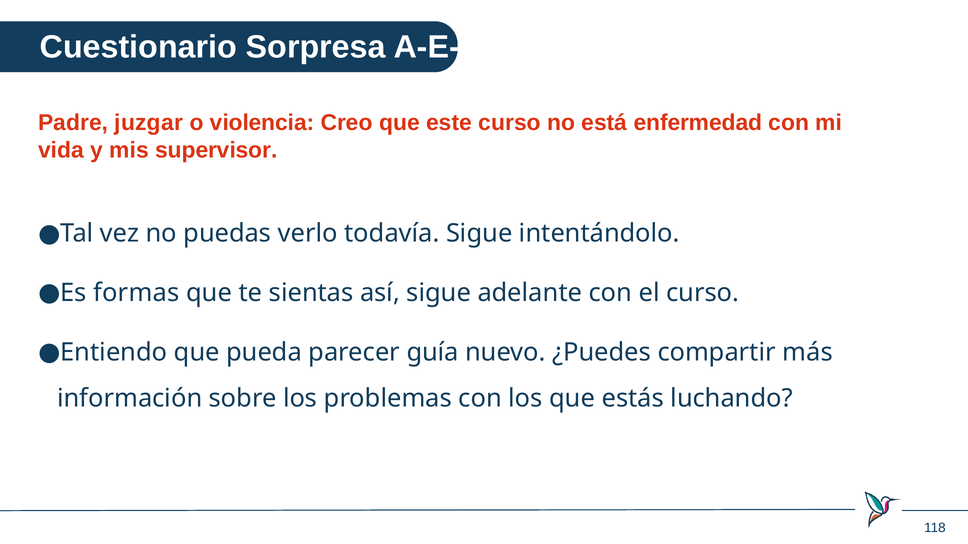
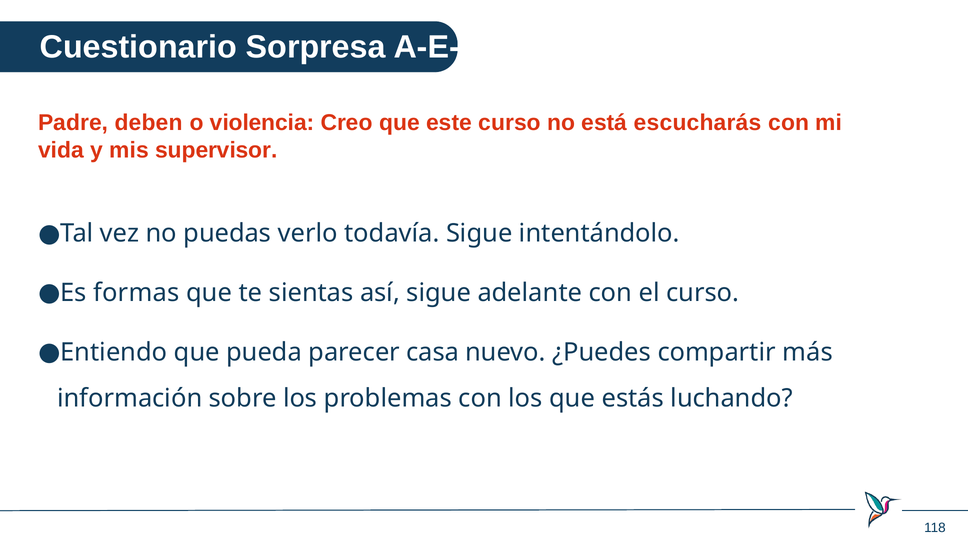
juzgar: juzgar -> deben
enfermedad: enfermedad -> escucharás
guía: guía -> casa
